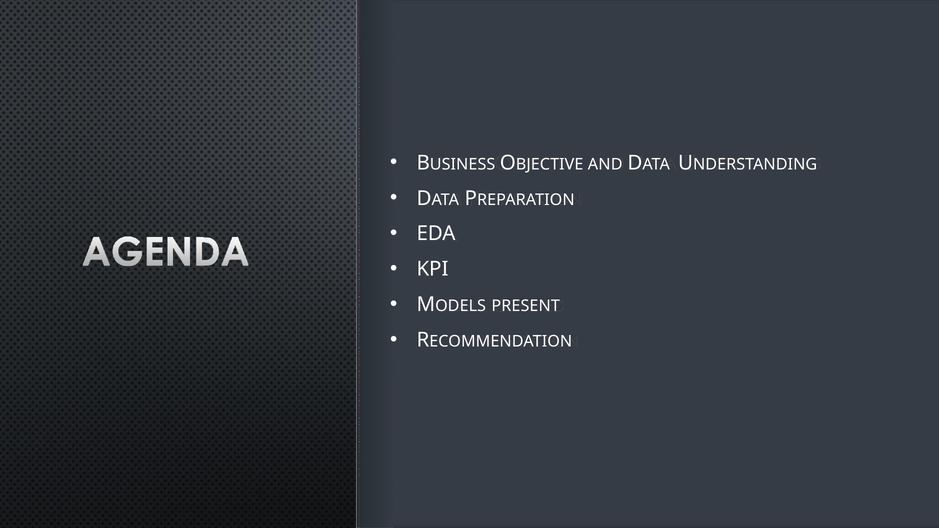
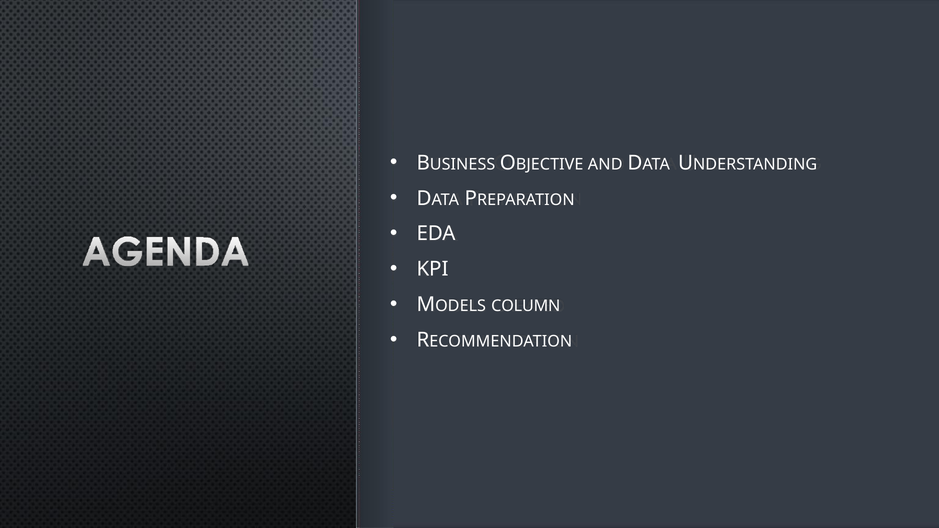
PRESENT: PRESENT -> COLUMN
